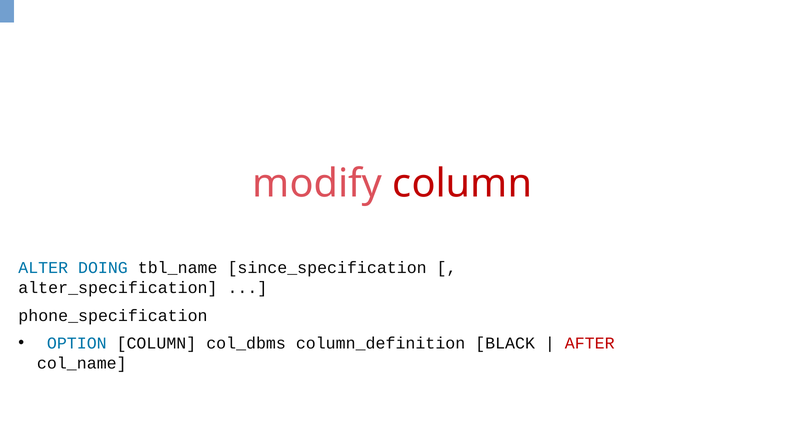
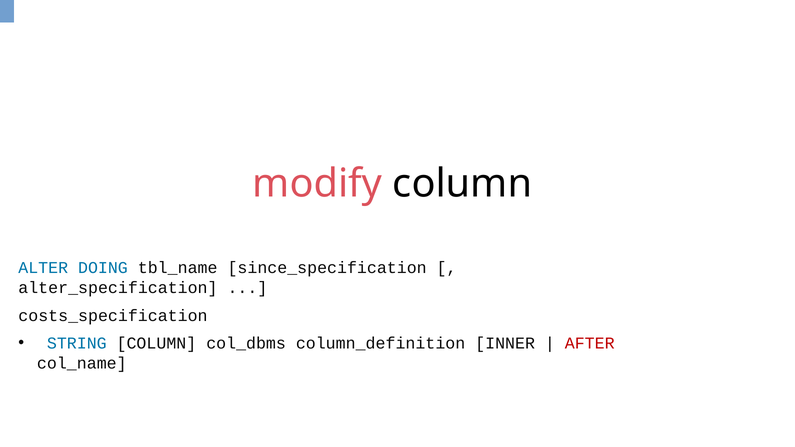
column at (462, 184) colour: red -> black
phone_specification: phone_specification -> costs_specification
OPTION: OPTION -> STRING
BLACK: BLACK -> INNER
